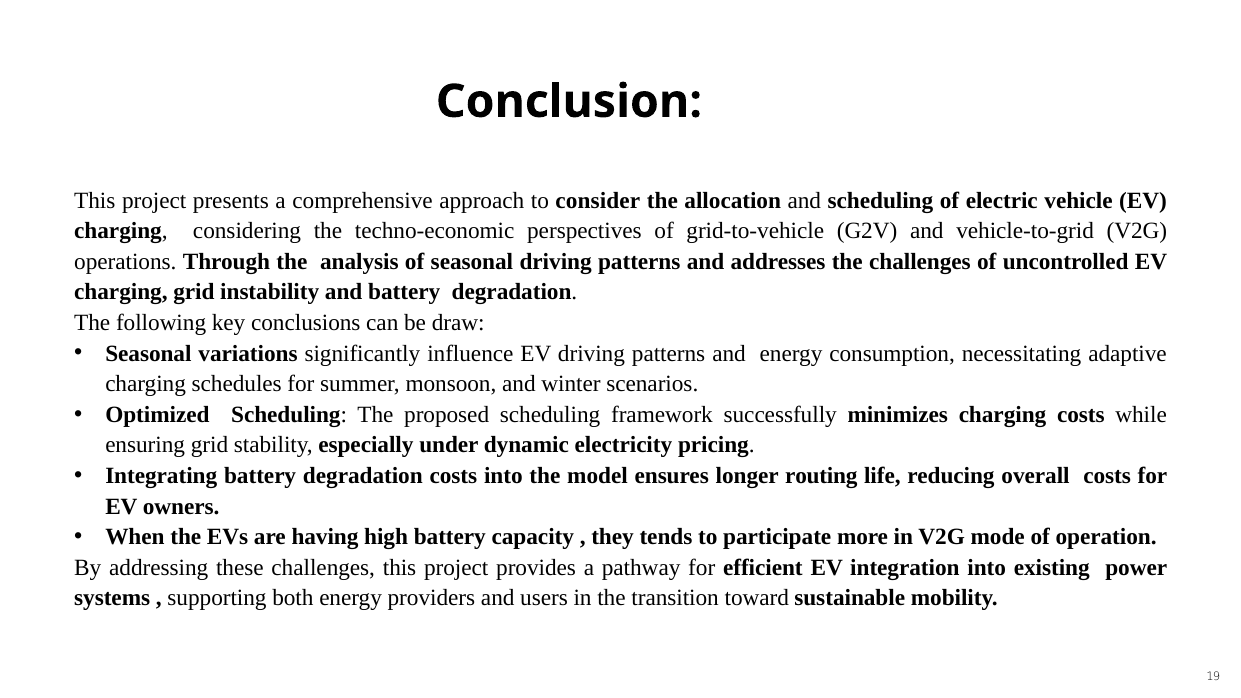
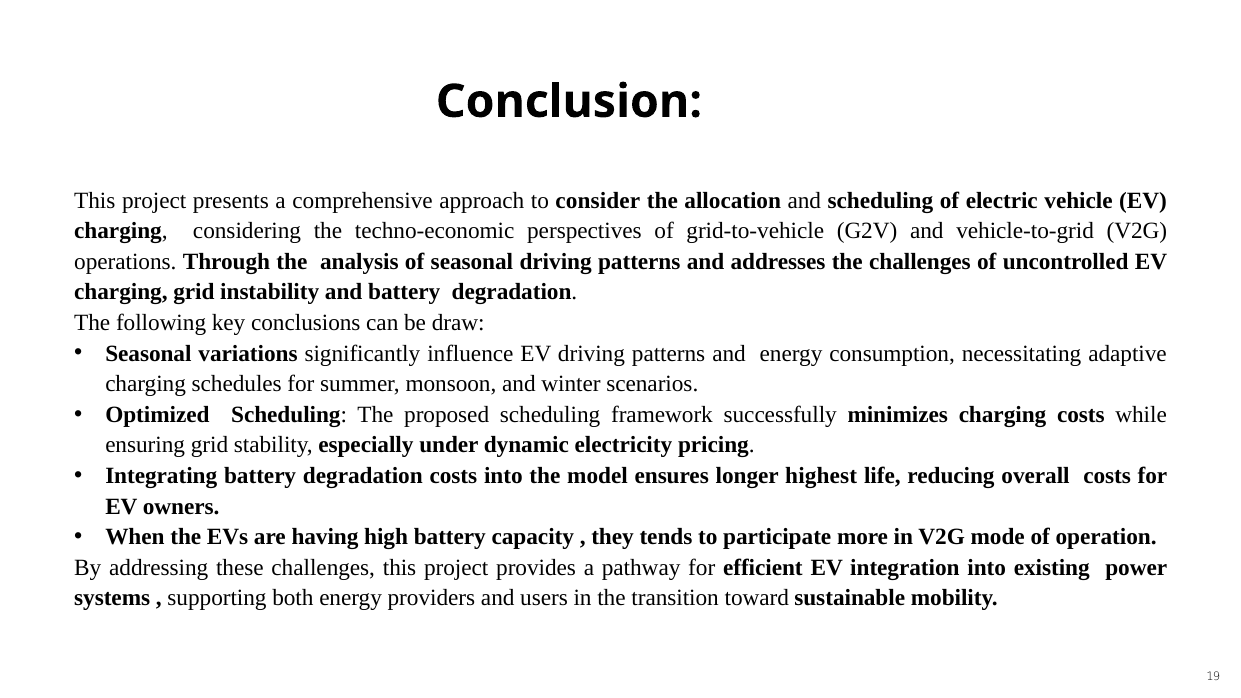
routing: routing -> highest
